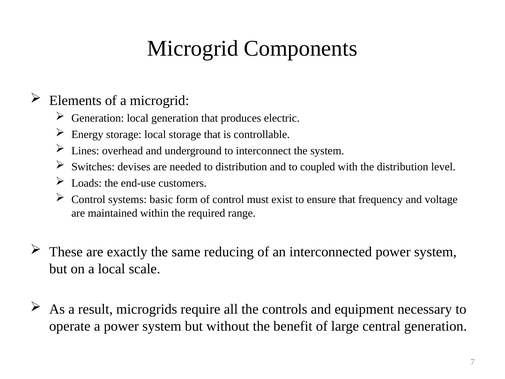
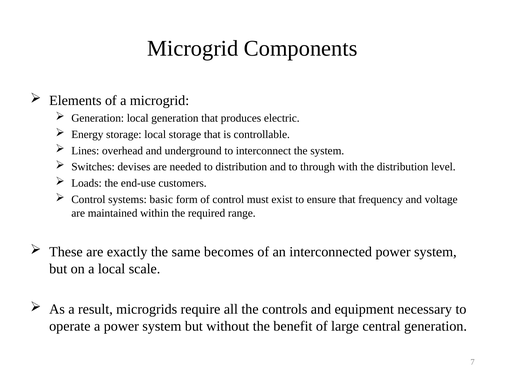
coupled: coupled -> through
reducing: reducing -> becomes
